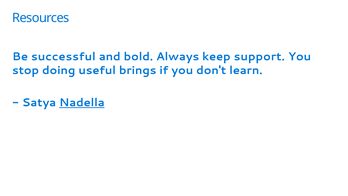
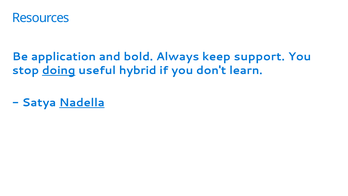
successful: successful -> application
doing underline: none -> present
brings: brings -> hybrid
